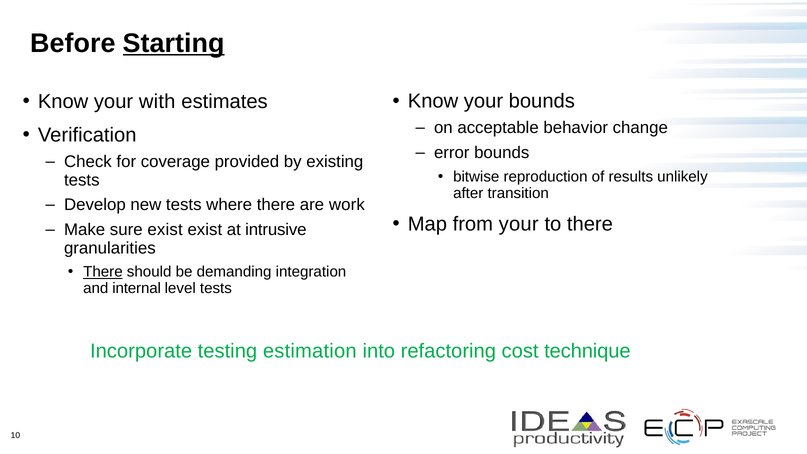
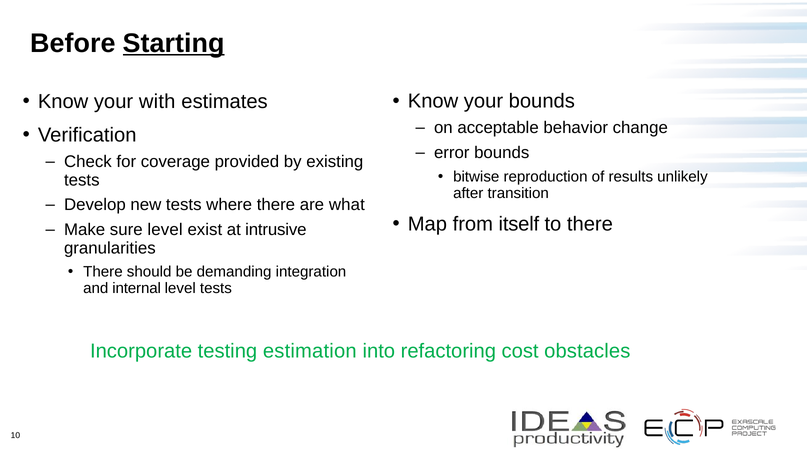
work: work -> what
from your: your -> itself
sure exist: exist -> level
There at (103, 272) underline: present -> none
technique: technique -> obstacles
